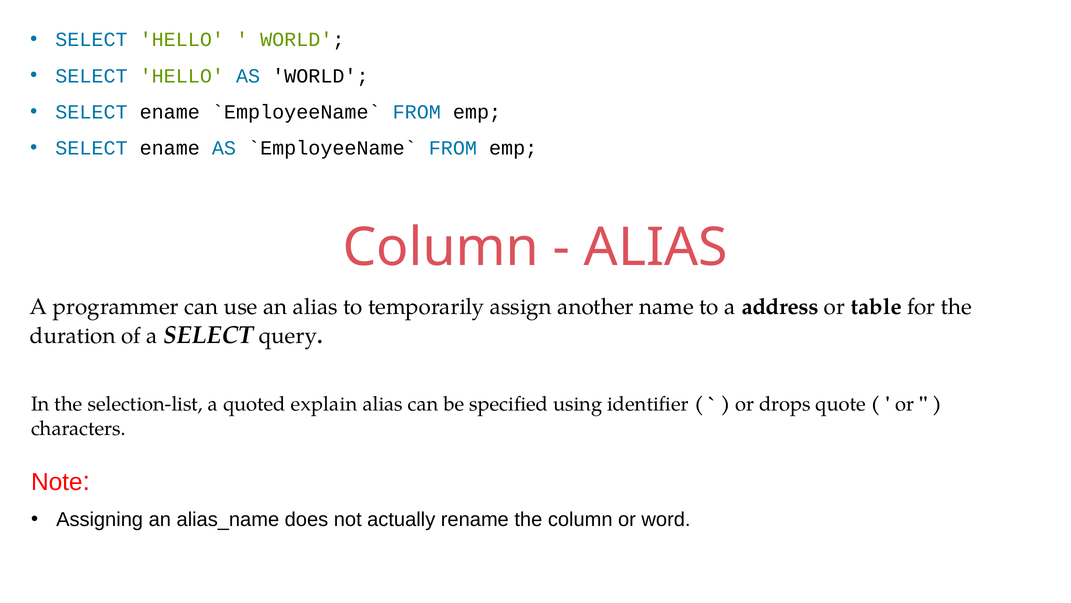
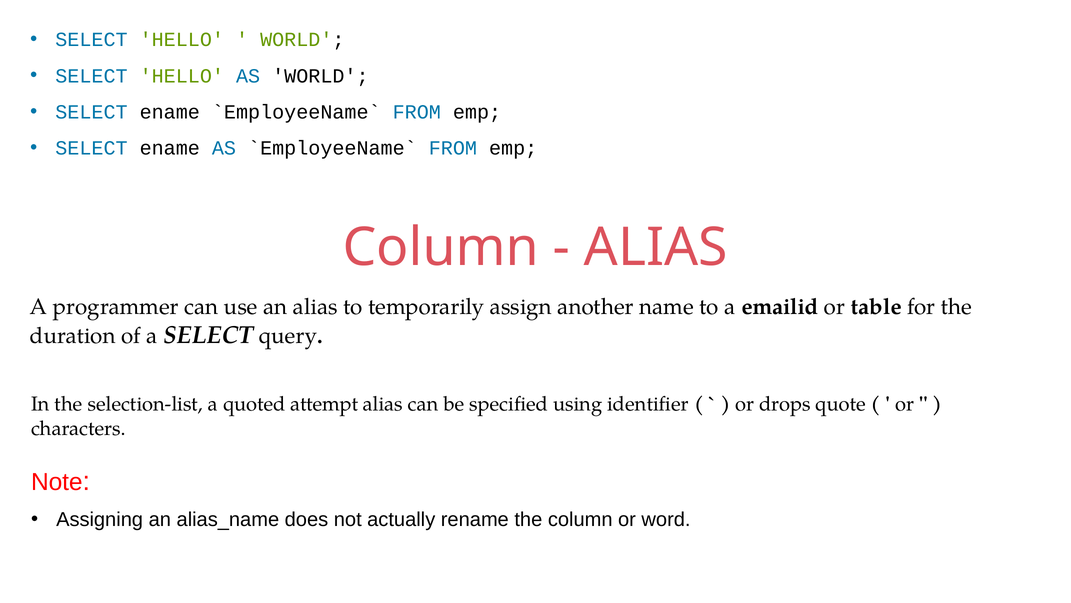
address: address -> emailid
explain: explain -> attempt
